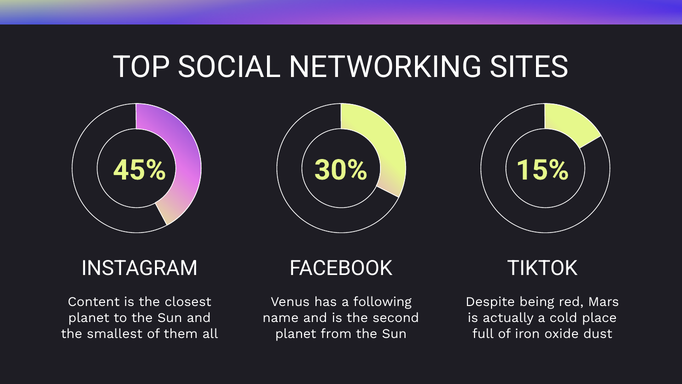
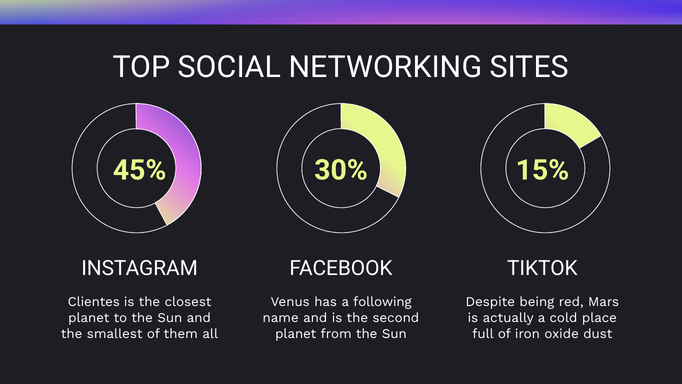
Content: Content -> Clientes
